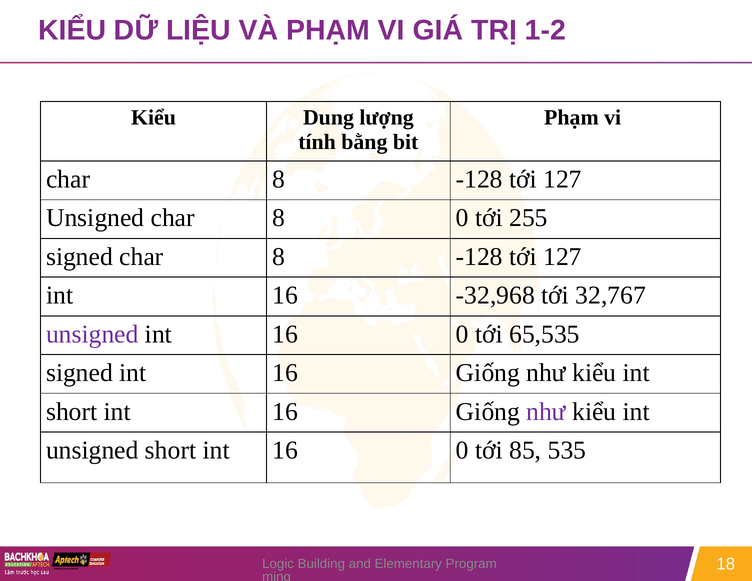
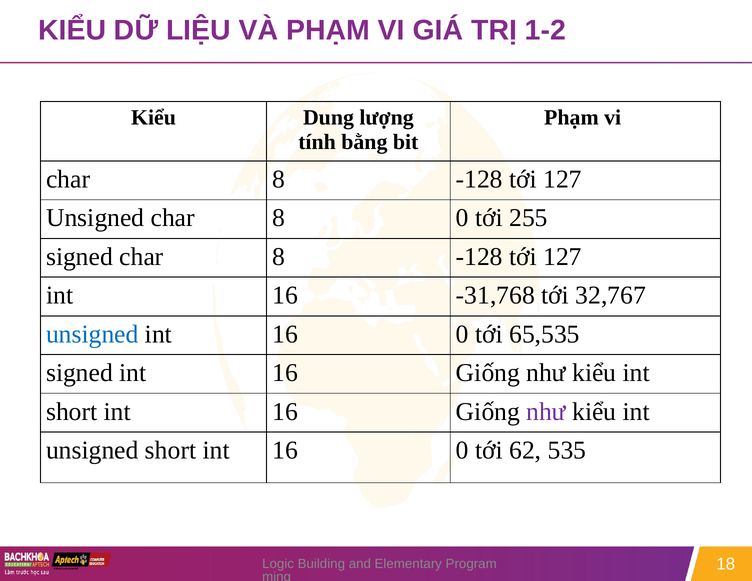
-32,968: -32,968 -> -31,768
unsigned at (92, 334) colour: purple -> blue
85: 85 -> 62
